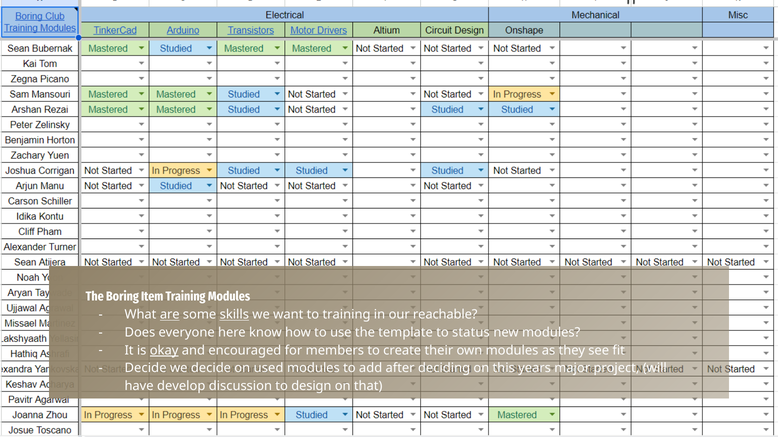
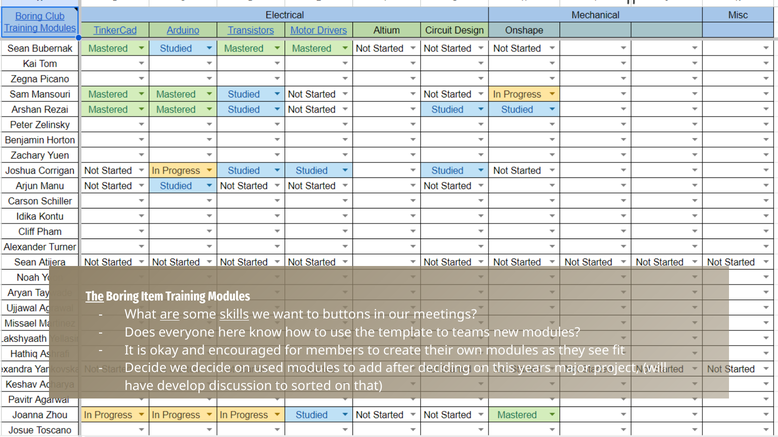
The at (95, 297) underline: none -> present
to training: training -> buttons
reachable: reachable -> meetings
status: status -> teams
okay underline: present -> none
design: design -> sorted
